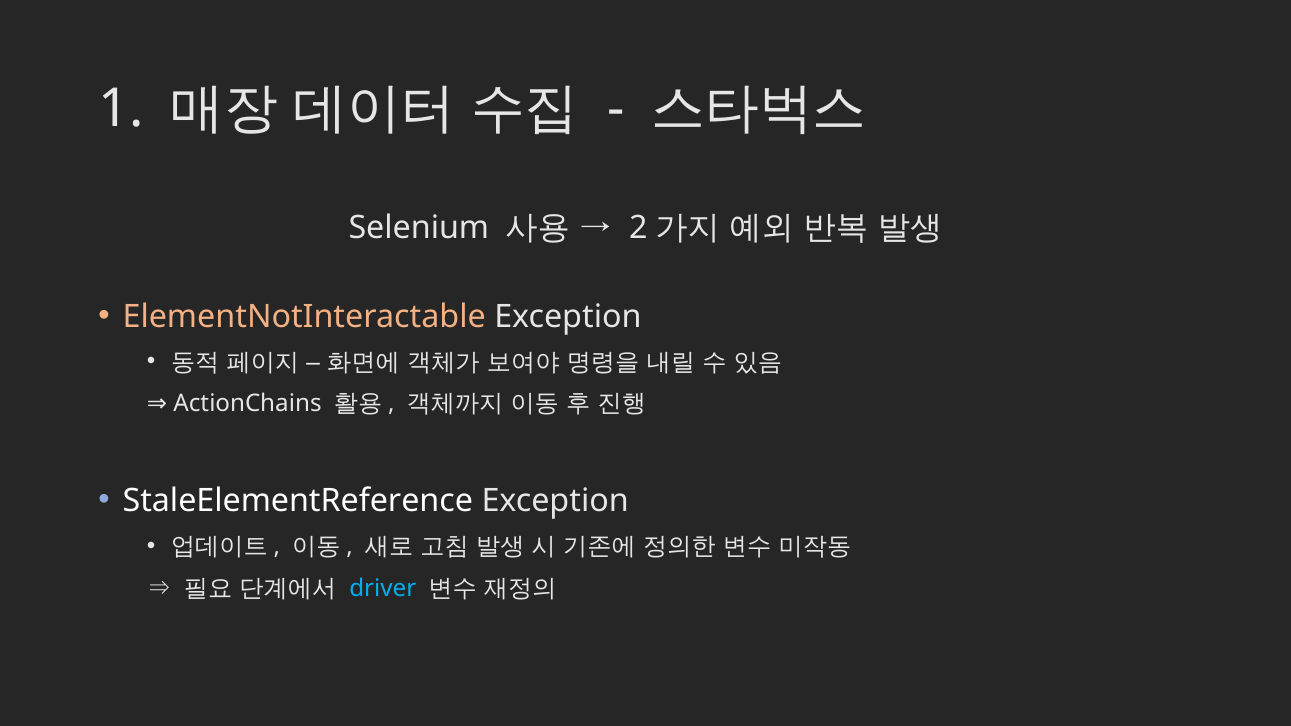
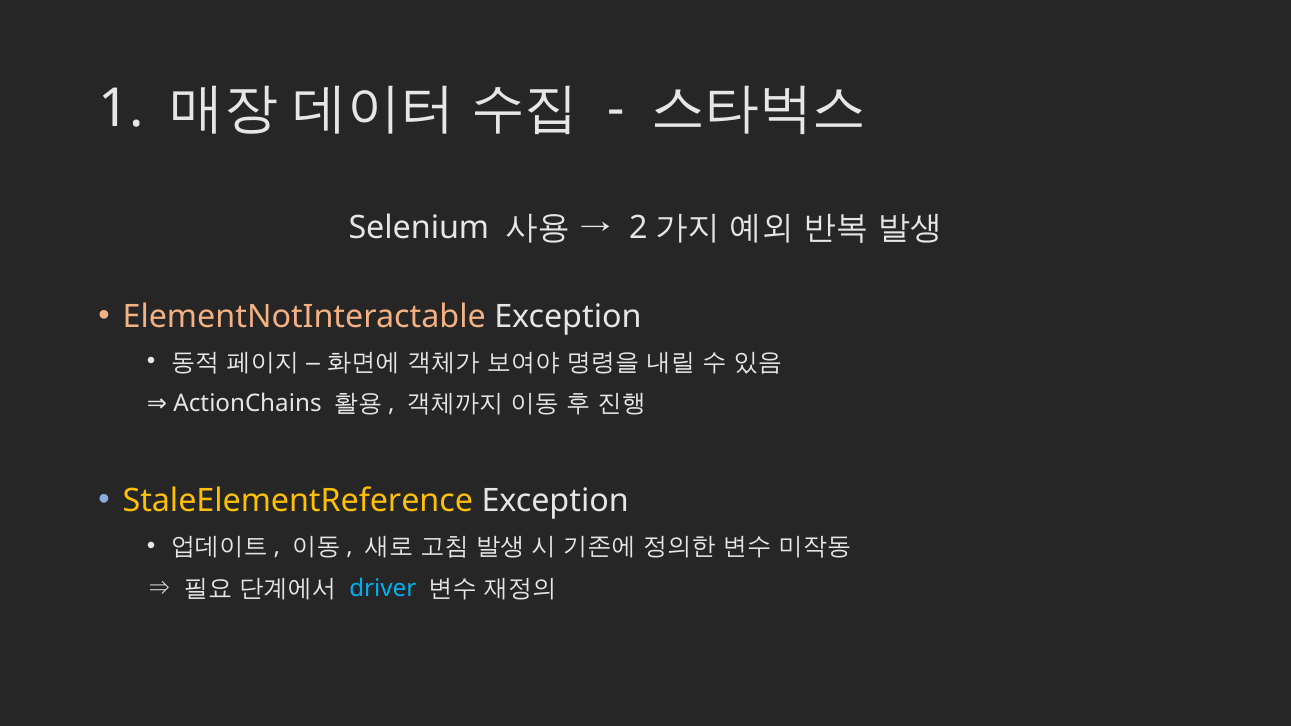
StaleElementReference colour: white -> yellow
